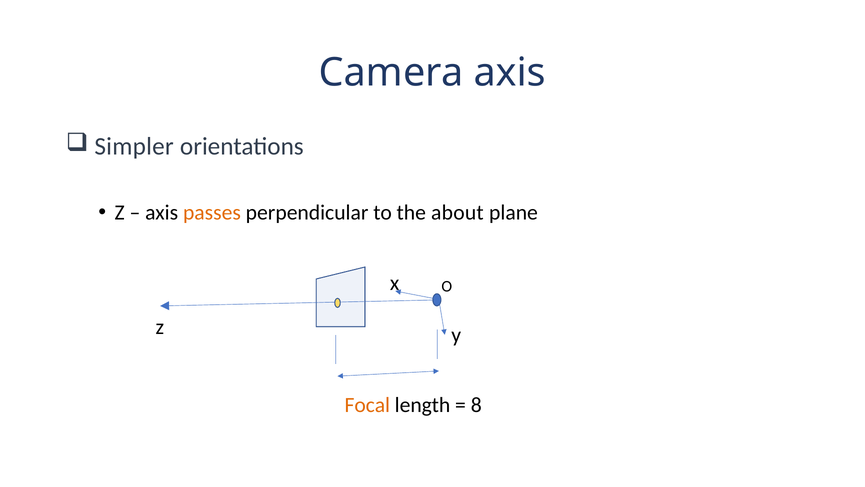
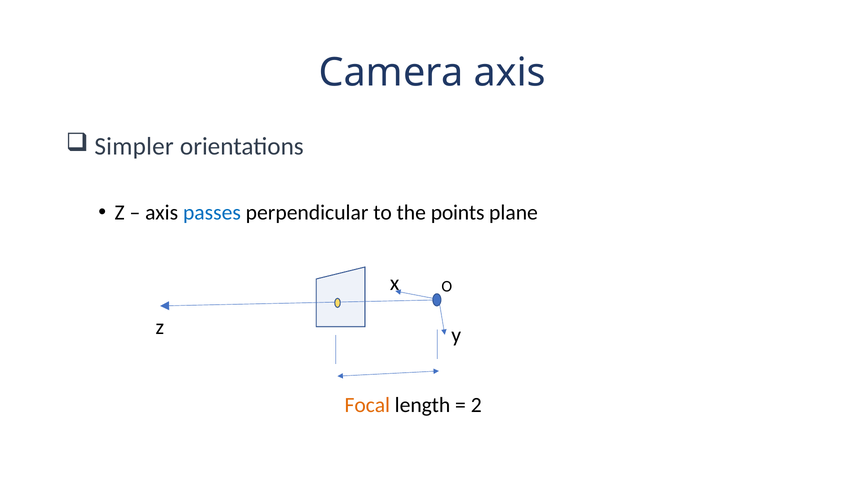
passes colour: orange -> blue
about: about -> points
8: 8 -> 2
